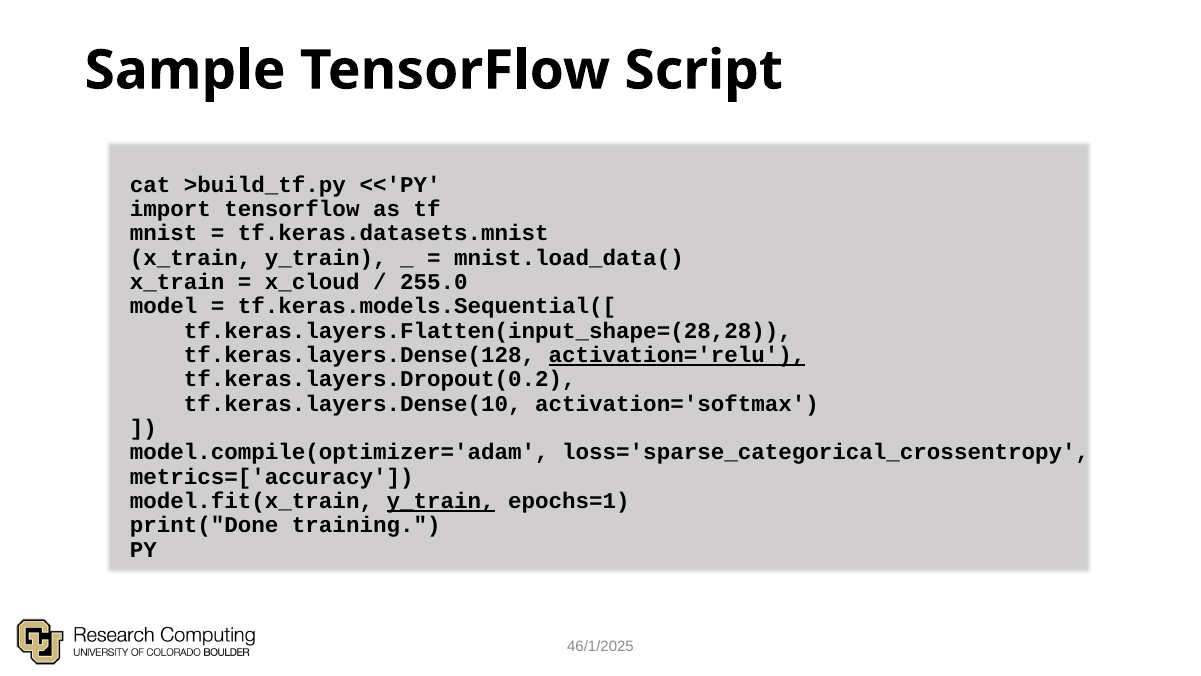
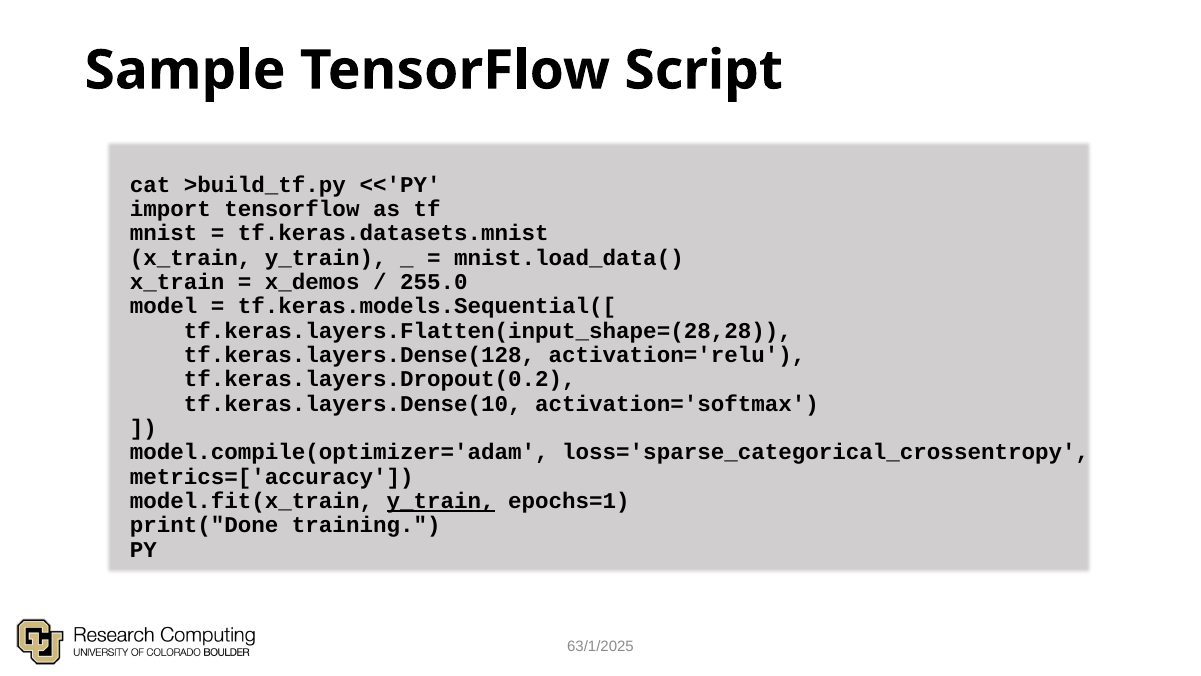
x_cloud: x_cloud -> x_demos
activation='relu underline: present -> none
46/1/2025: 46/1/2025 -> 63/1/2025
